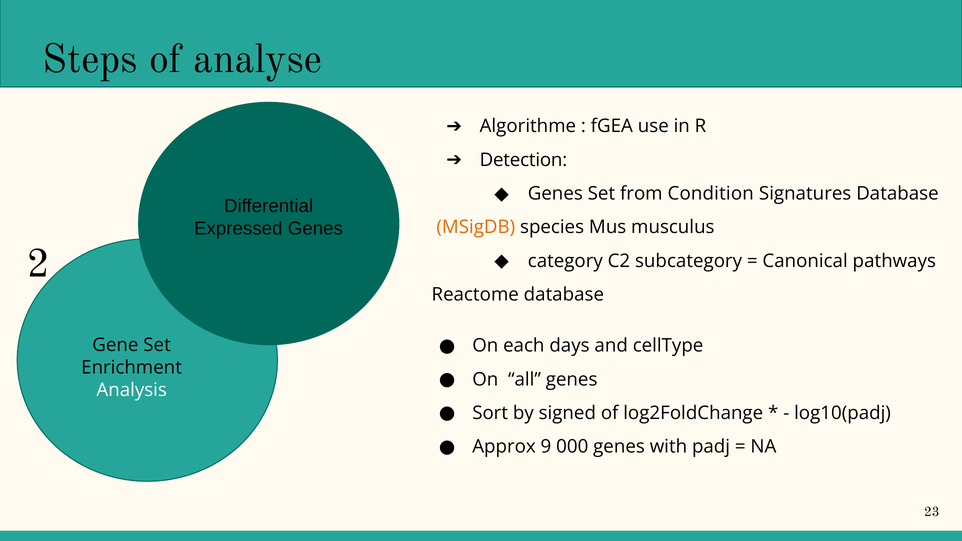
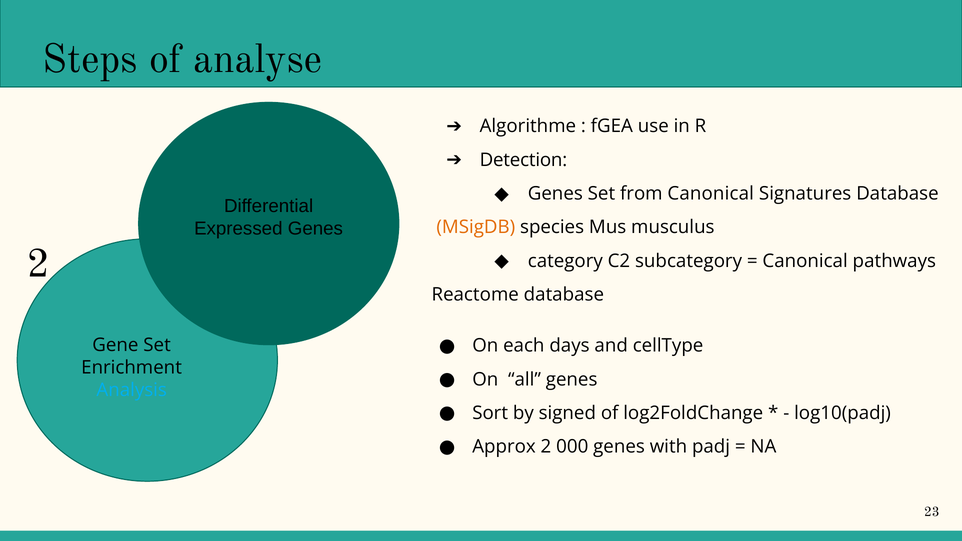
from Condition: Condition -> Canonical
Analysis colour: white -> light blue
Approx 9: 9 -> 2
